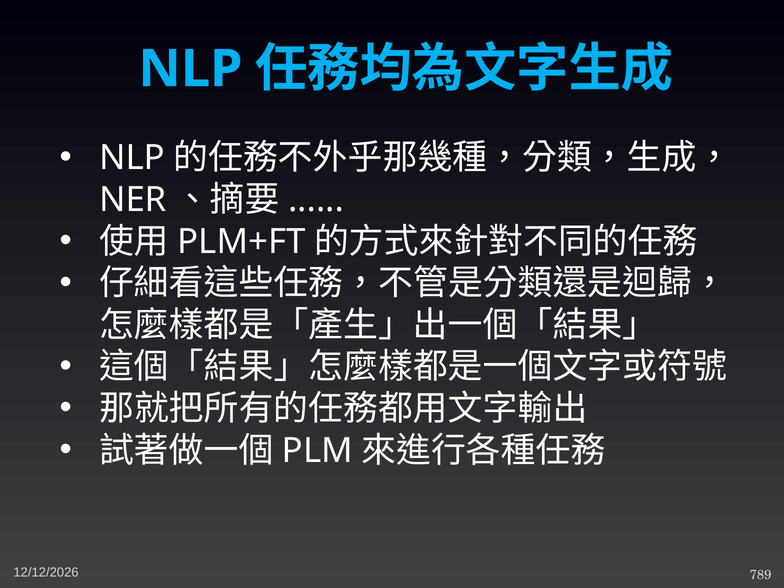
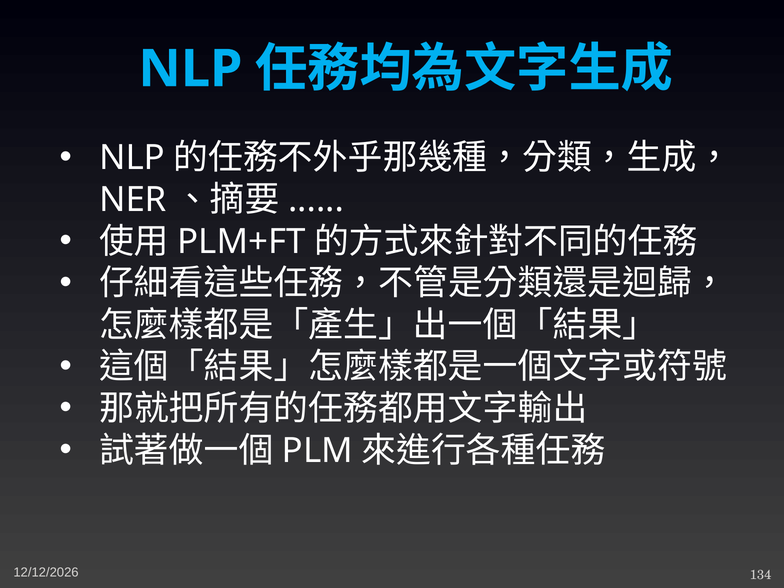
789: 789 -> 134
